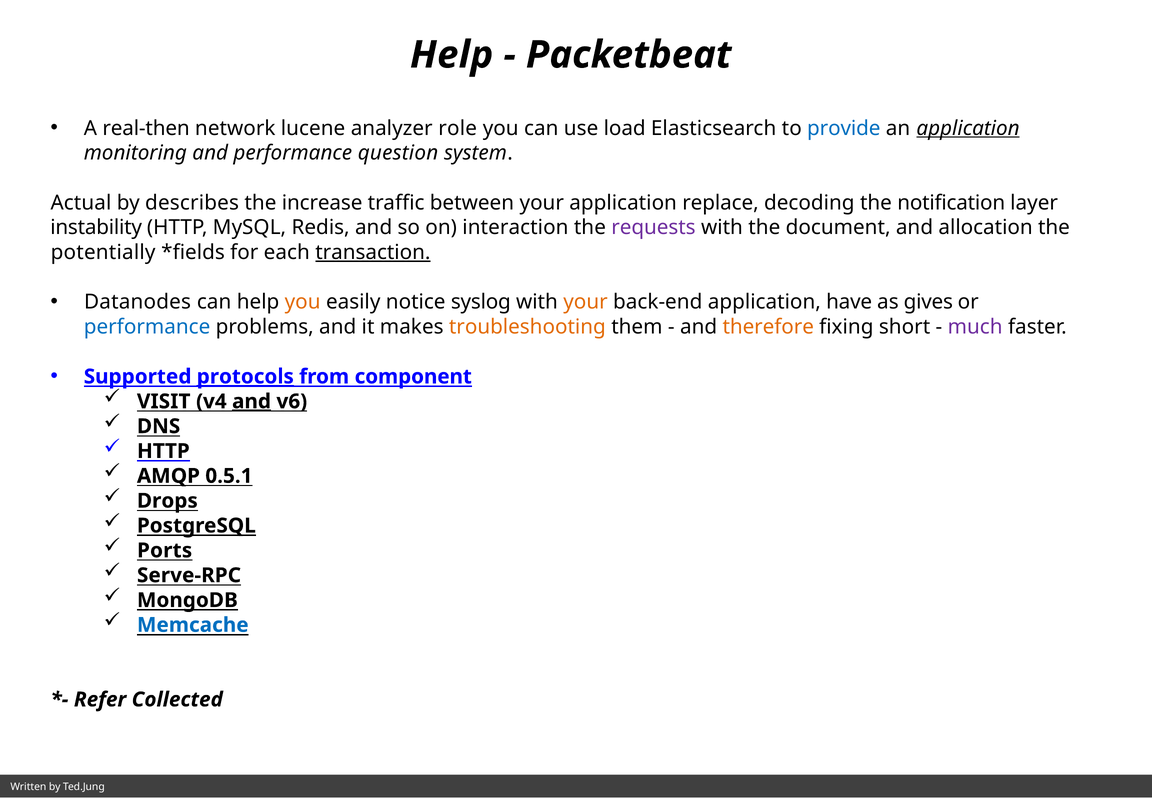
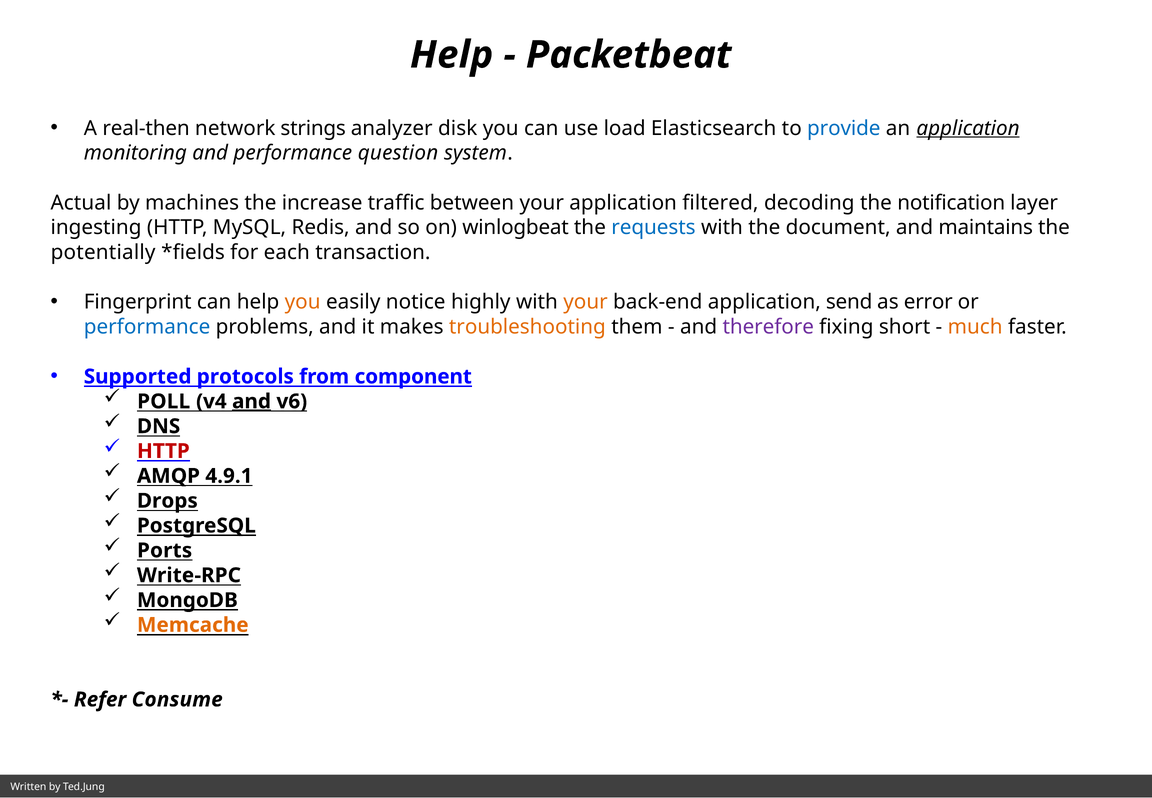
lucene: lucene -> strings
role: role -> disk
describes: describes -> machines
replace: replace -> filtered
instability: instability -> ingesting
interaction: interaction -> winlogbeat
requests colour: purple -> blue
allocation: allocation -> maintains
transaction underline: present -> none
Datanodes: Datanodes -> Fingerprint
syslog: syslog -> highly
have: have -> send
gives: gives -> error
therefore colour: orange -> purple
much colour: purple -> orange
protocols underline: present -> none
VISIT: VISIT -> POLL
HTTP at (163, 451) colour: black -> red
0.5.1: 0.5.1 -> 4.9.1
Serve-RPC: Serve-RPC -> Write-RPC
Memcache colour: blue -> orange
Collected: Collected -> Consume
